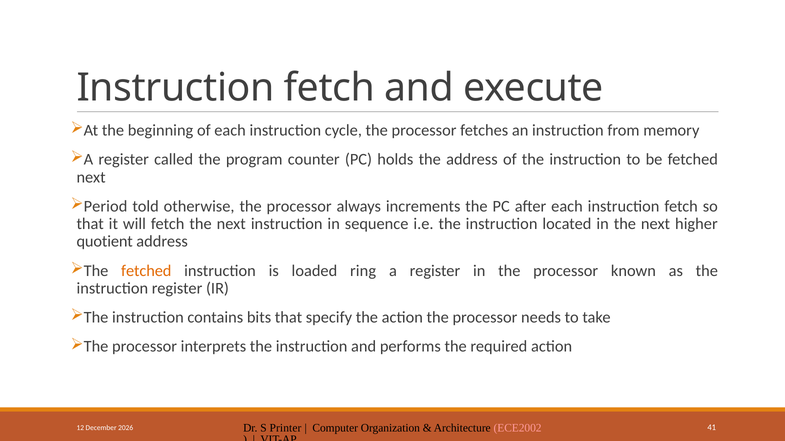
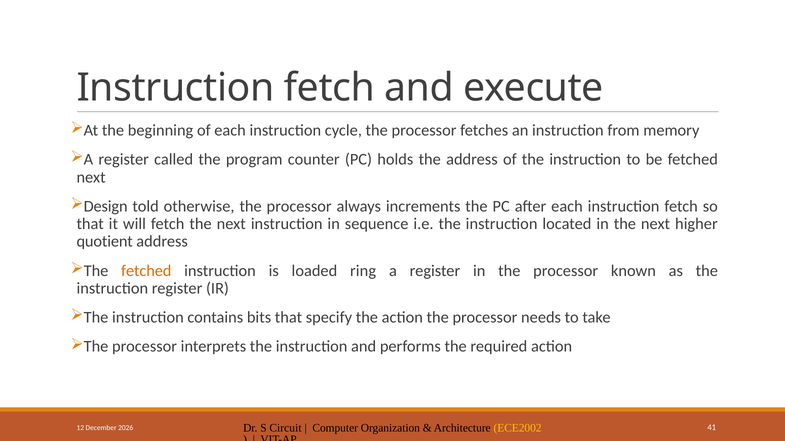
Period: Period -> Design
Printer: Printer -> Circuit
ECE2002 colour: pink -> yellow
